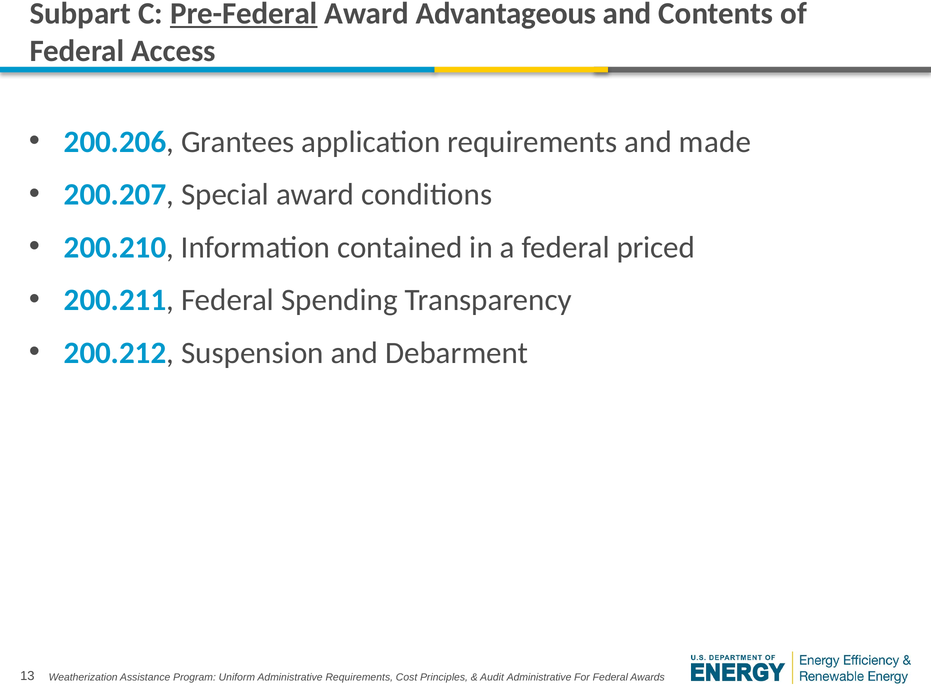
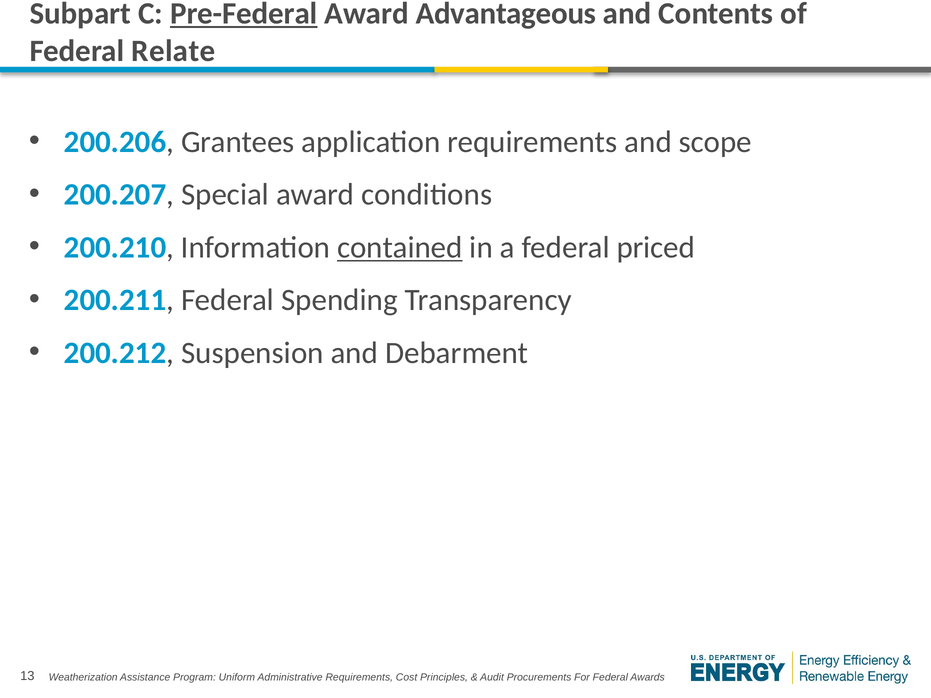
Access: Access -> Relate
made: made -> scope
contained underline: none -> present
Administrative at (539, 678): Administrative -> Procurements
